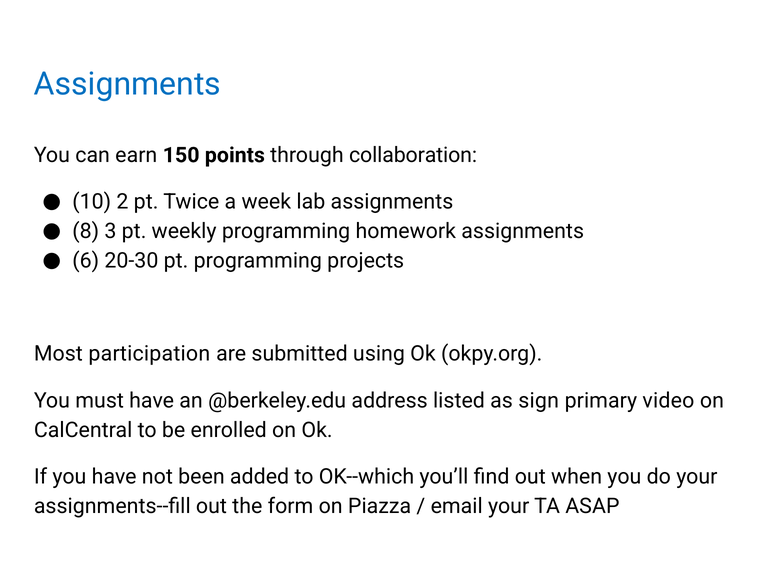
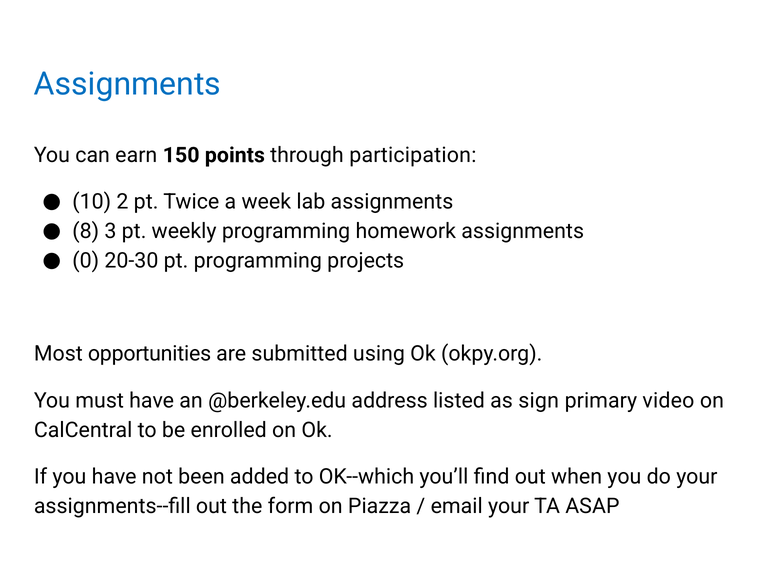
collaboration: collaboration -> participation
6: 6 -> 0
participation: participation -> opportunities
